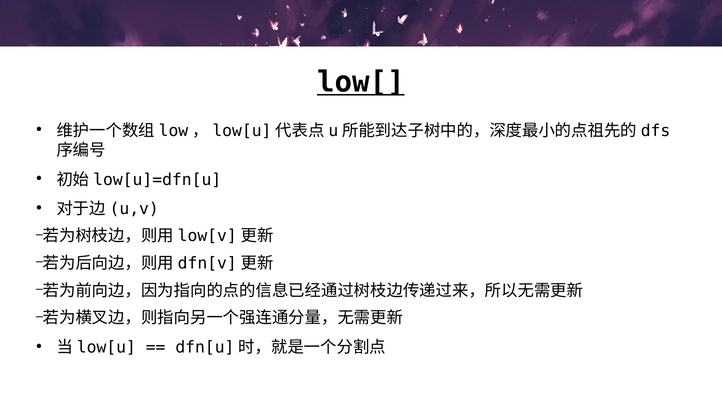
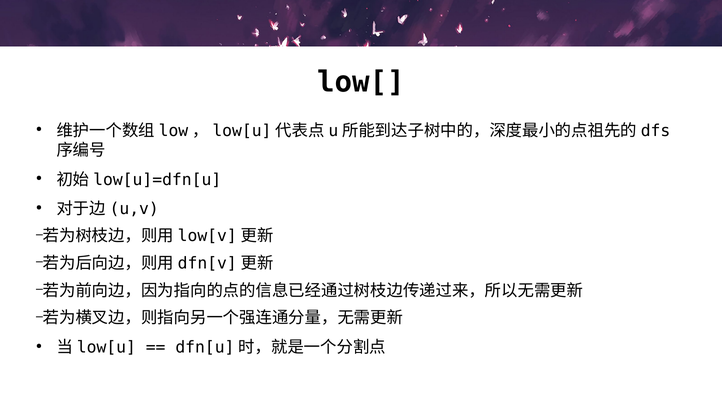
low[ underline: present -> none
